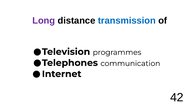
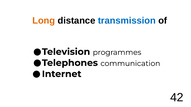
Long colour: purple -> orange
